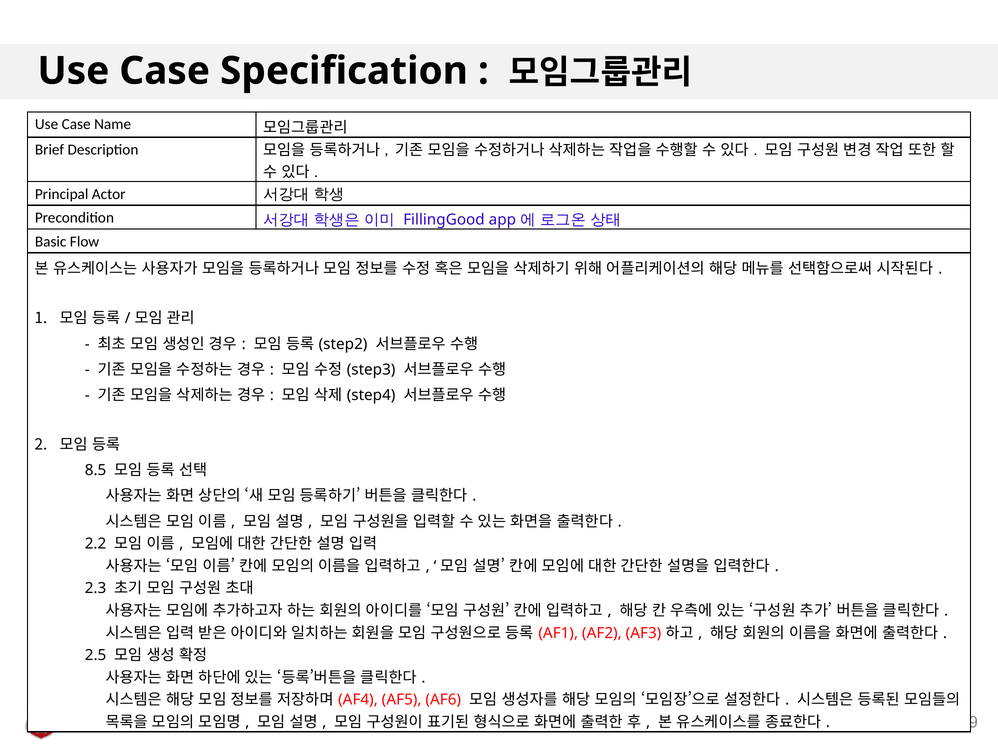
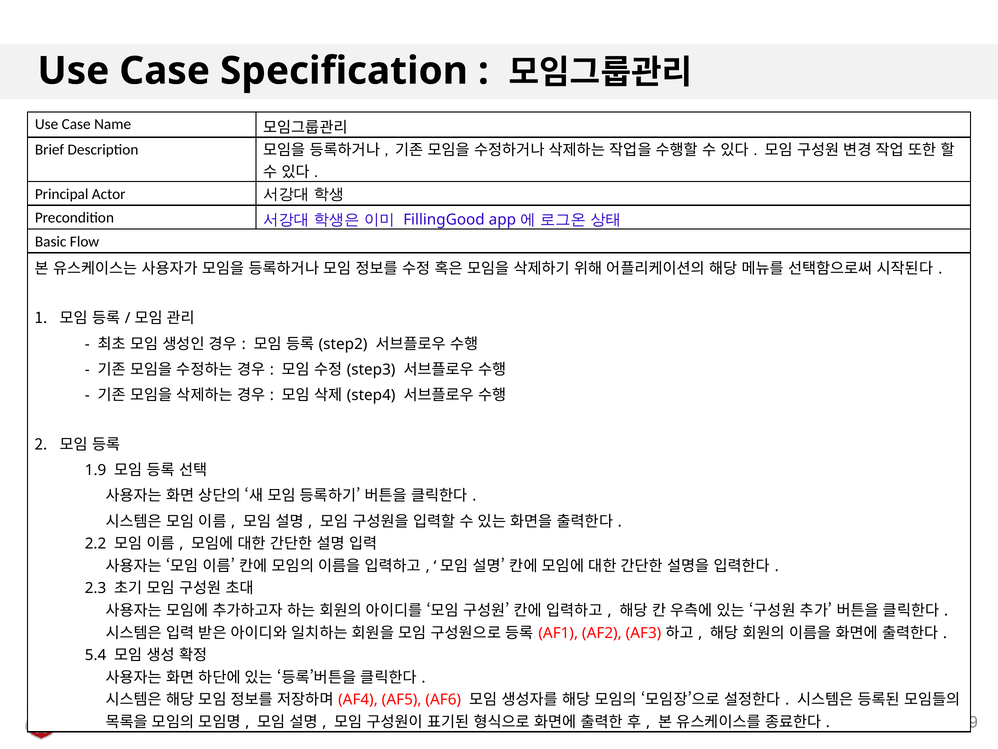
8.5: 8.5 -> 1.9
2.5: 2.5 -> 5.4
